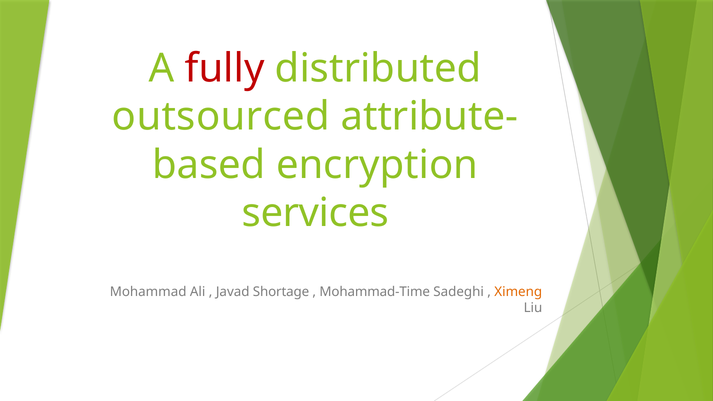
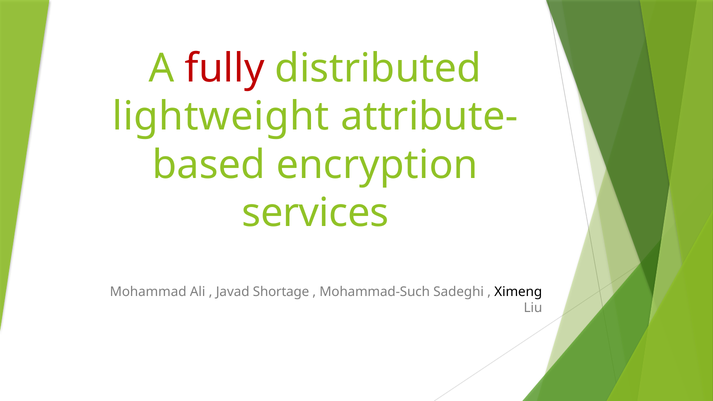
outsourced: outsourced -> lightweight
Mohammad-Time: Mohammad-Time -> Mohammad-Such
Ximeng colour: orange -> black
